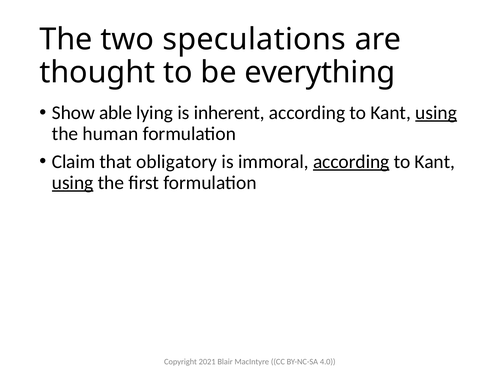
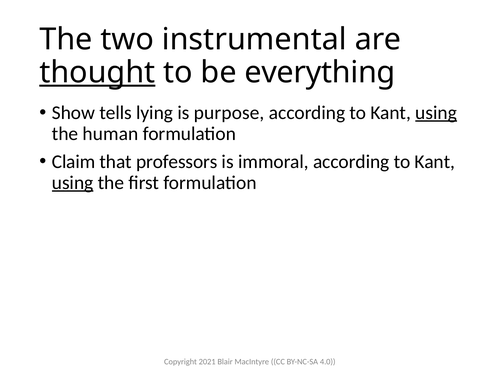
speculations: speculations -> instrumental
thought underline: none -> present
able: able -> tells
inherent: inherent -> purpose
obligatory: obligatory -> professors
according at (351, 162) underline: present -> none
